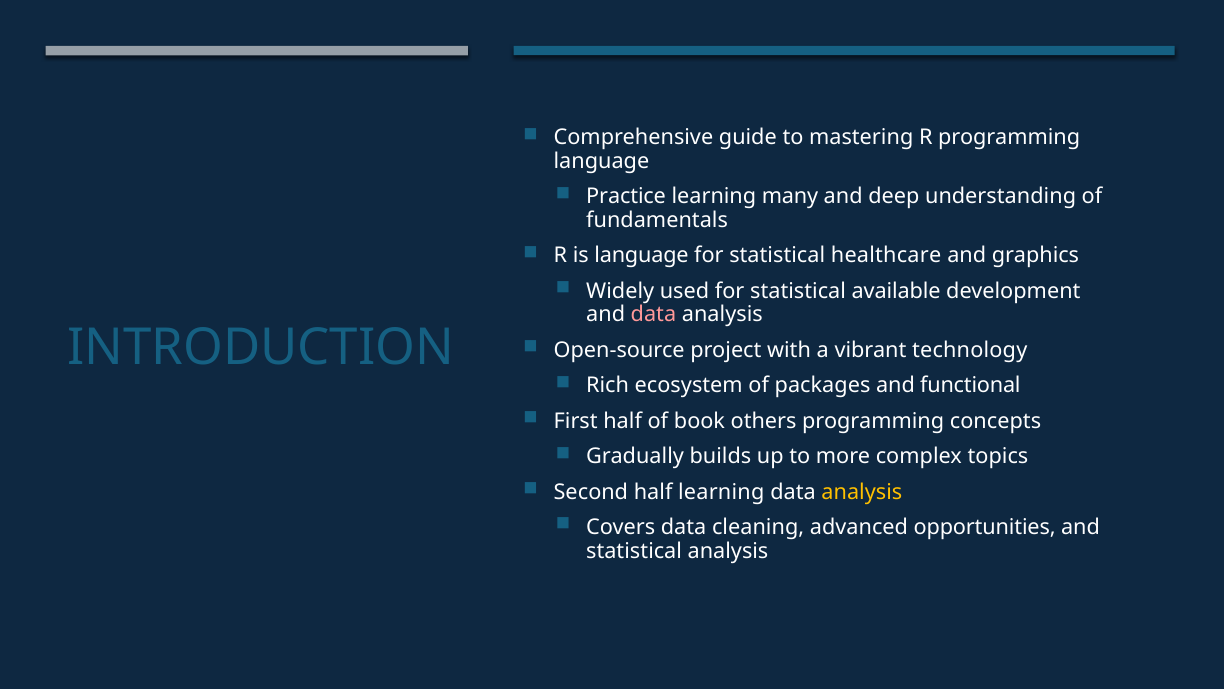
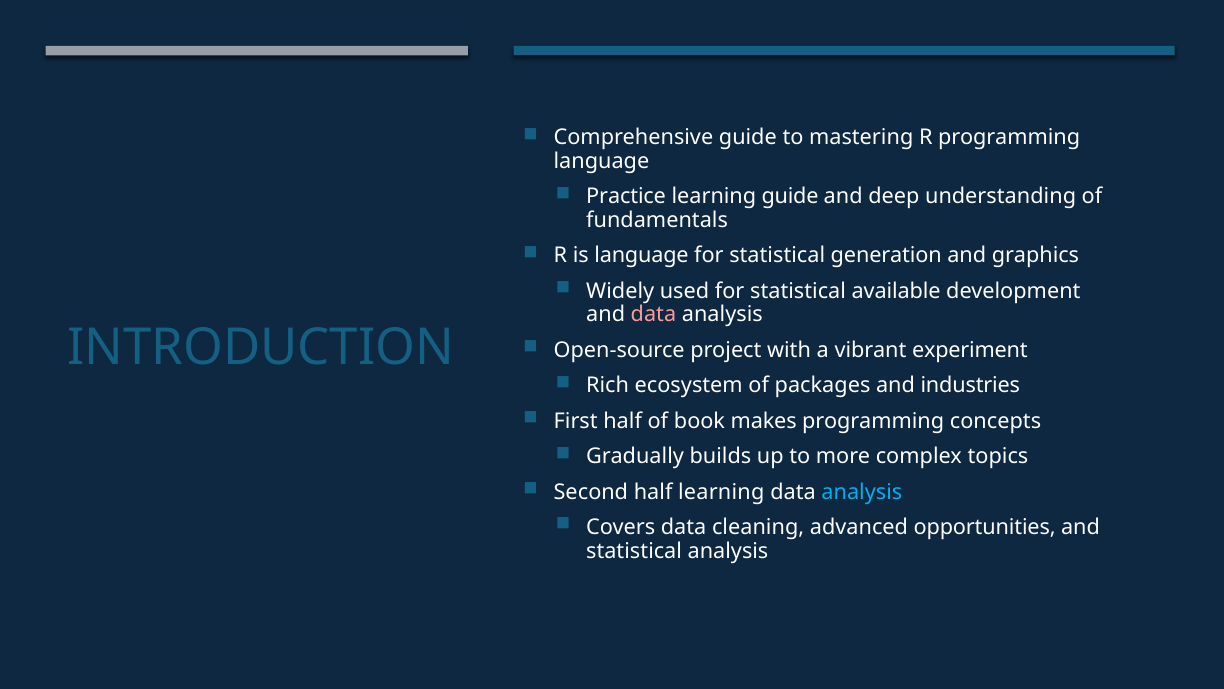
learning many: many -> guide
healthcare: healthcare -> generation
technology: technology -> experiment
functional: functional -> industries
others: others -> makes
analysis at (862, 492) colour: yellow -> light blue
